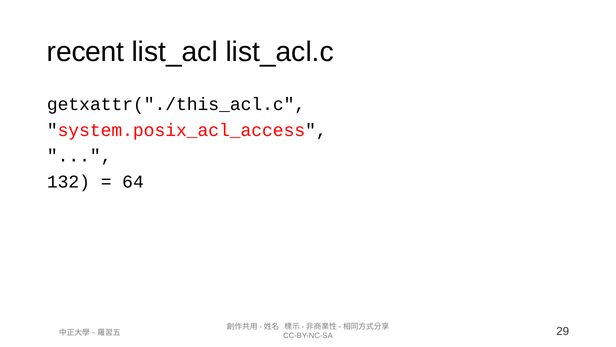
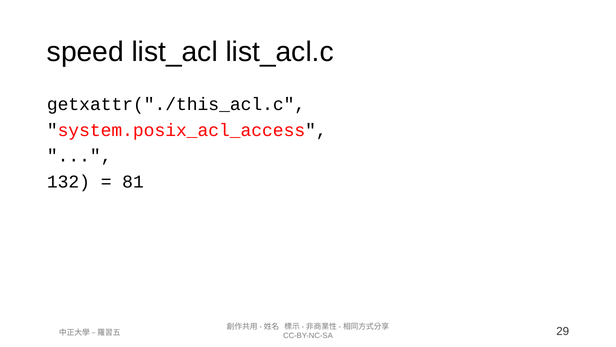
recent: recent -> speed
64: 64 -> 81
